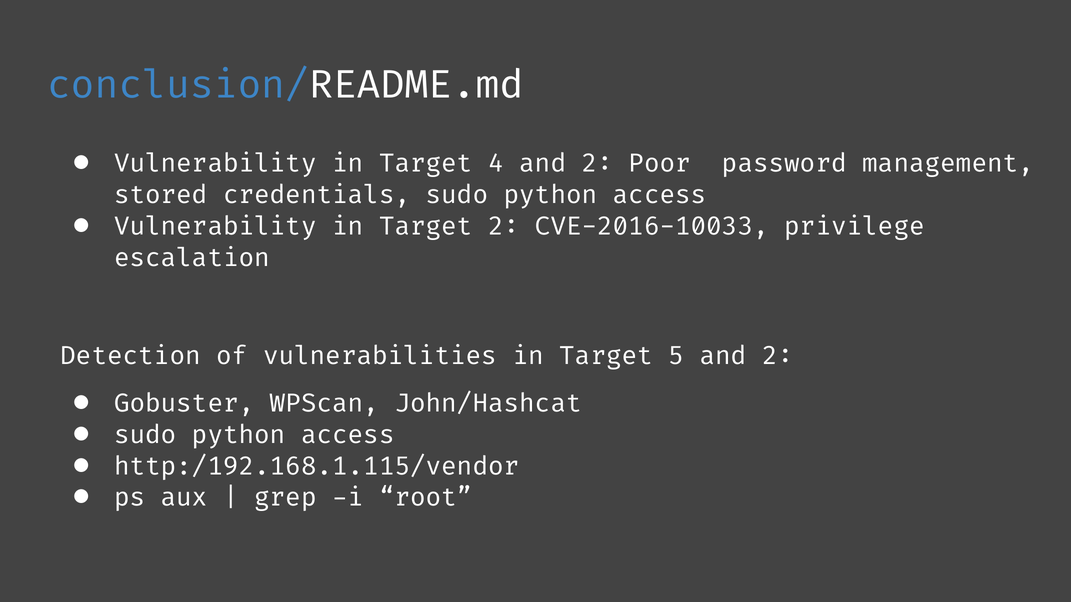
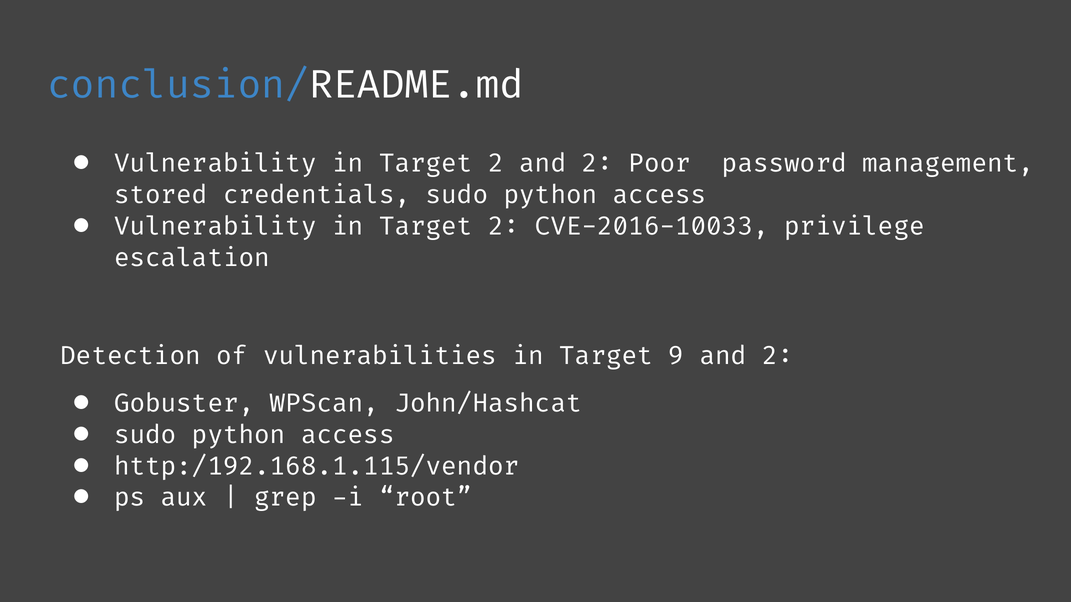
4 at (496, 164): 4 -> 2
5: 5 -> 9
